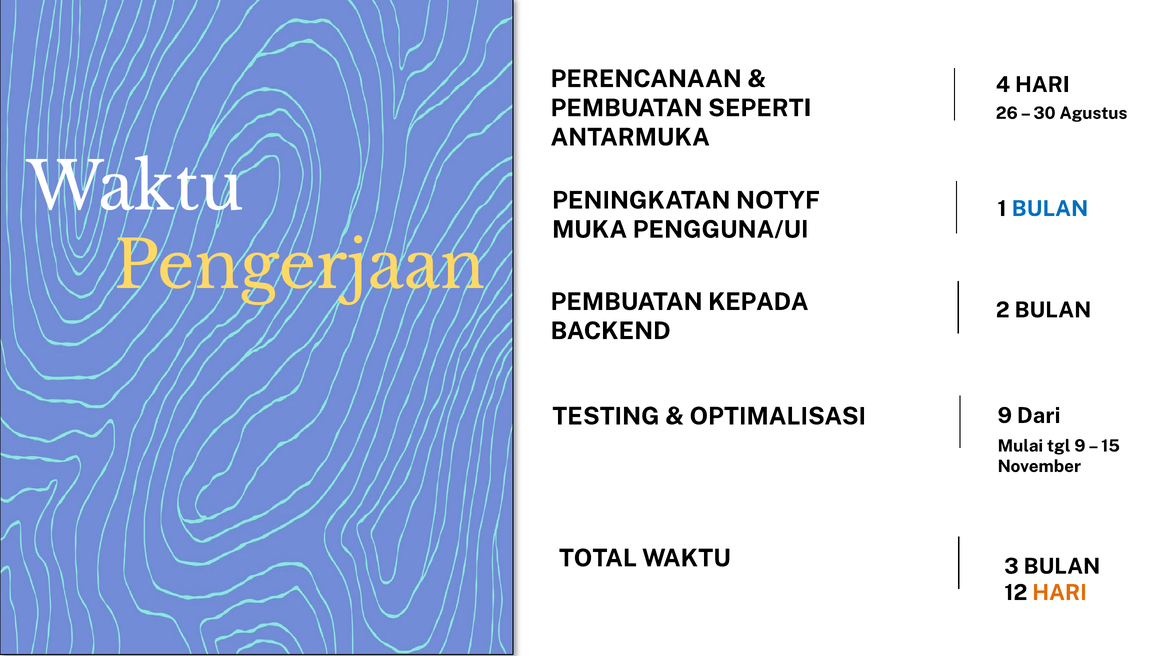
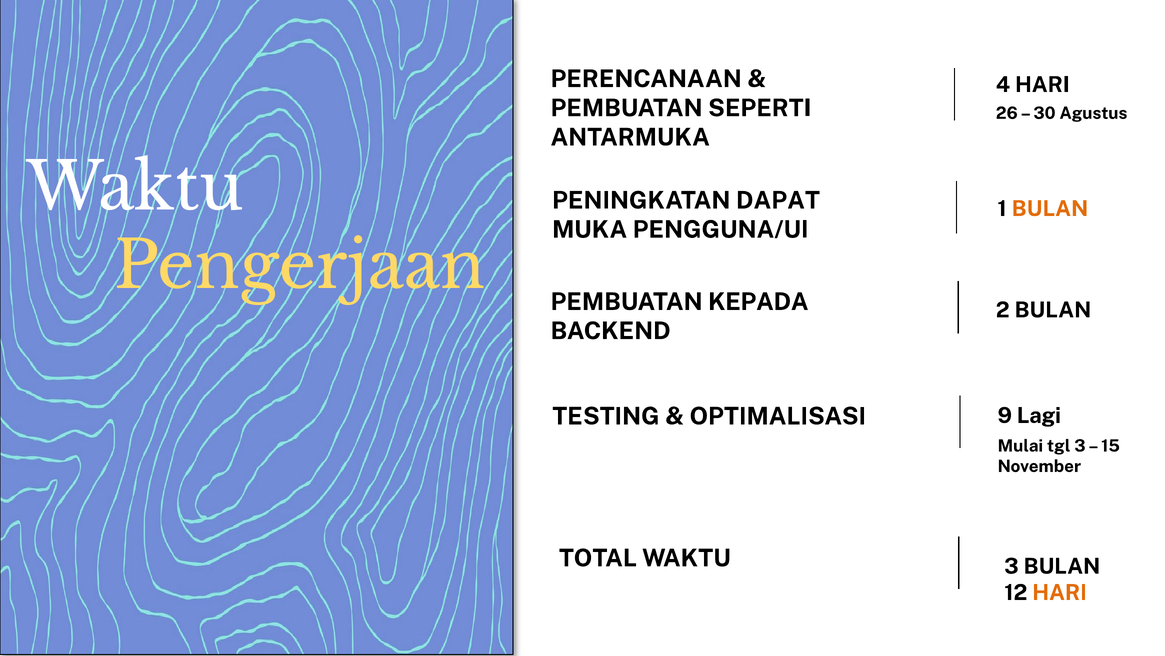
NOTYF: NOTYF -> DAPAT
BULAN at (1050, 209) colour: blue -> orange
Dari: Dari -> Lagi
tgl 9: 9 -> 3
